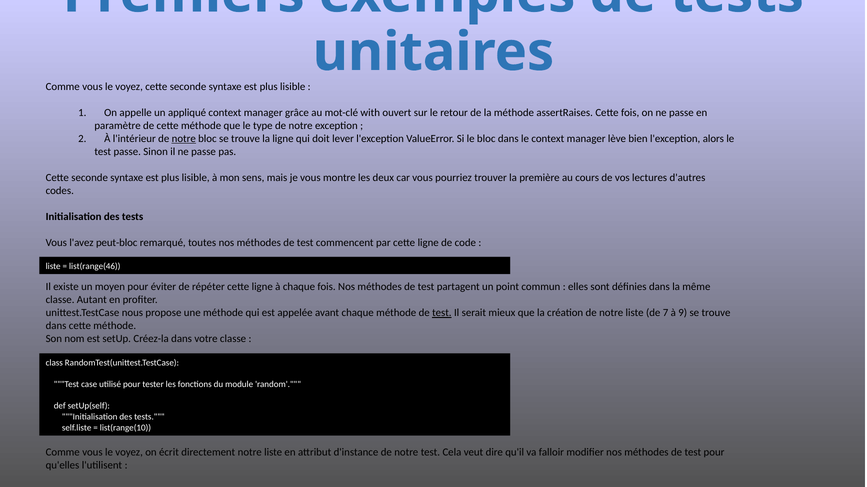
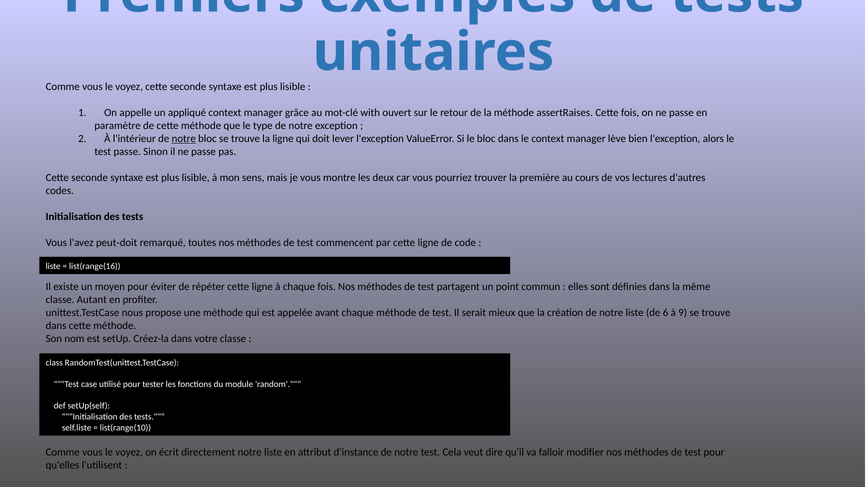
peut-bloc: peut-bloc -> peut-doit
list(range(46: list(range(46 -> list(range(16
test at (442, 313) underline: present -> none
7: 7 -> 6
